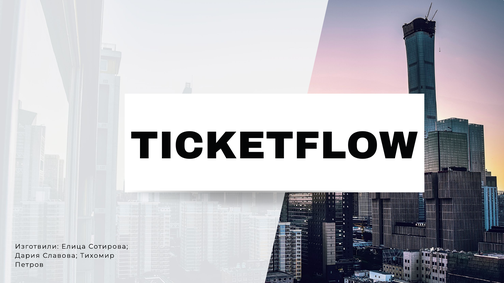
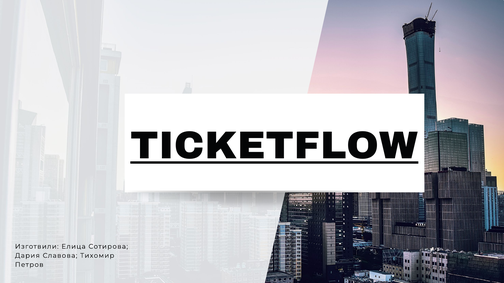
TICKETFLOW underline: none -> present
